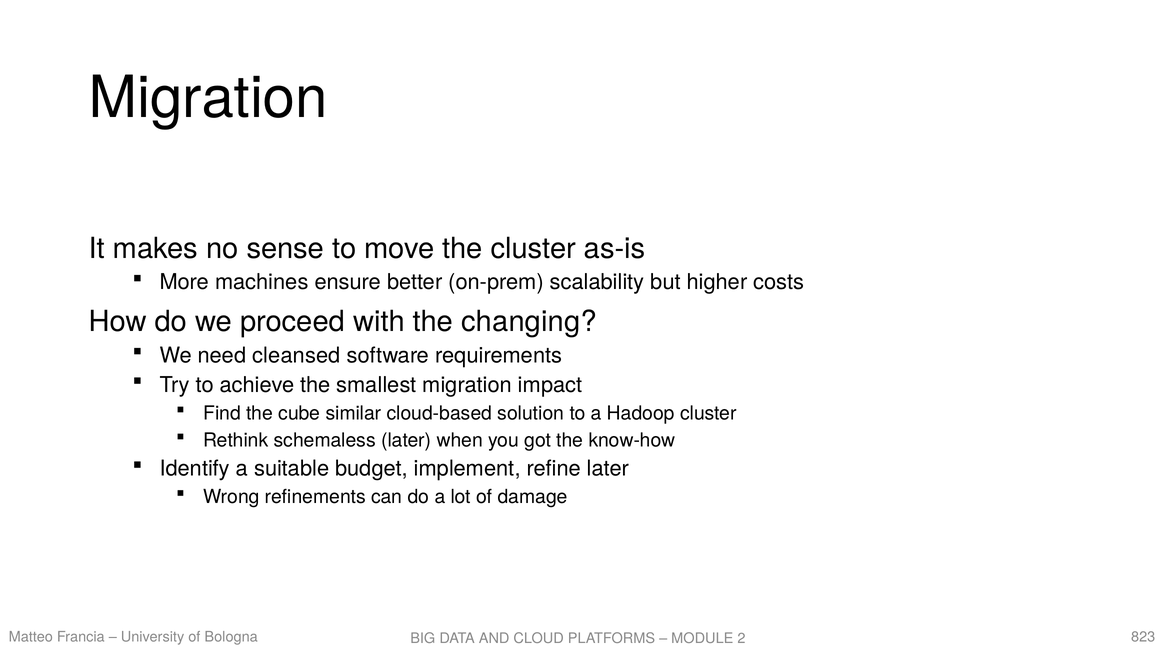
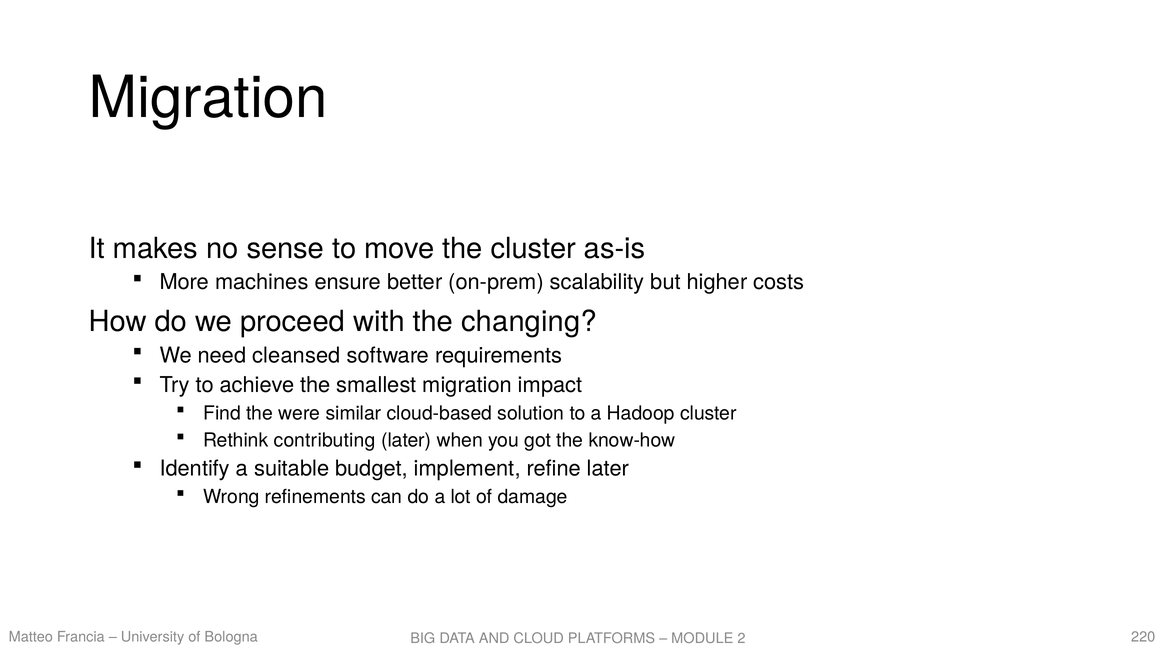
cube: cube -> were
schemaless: schemaless -> contributing
823: 823 -> 220
